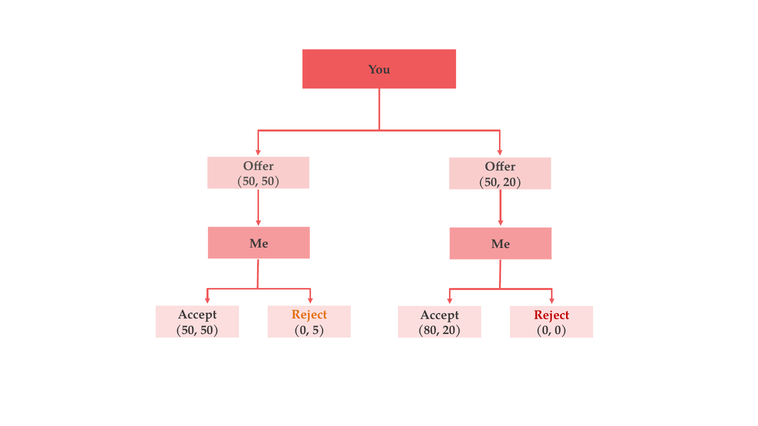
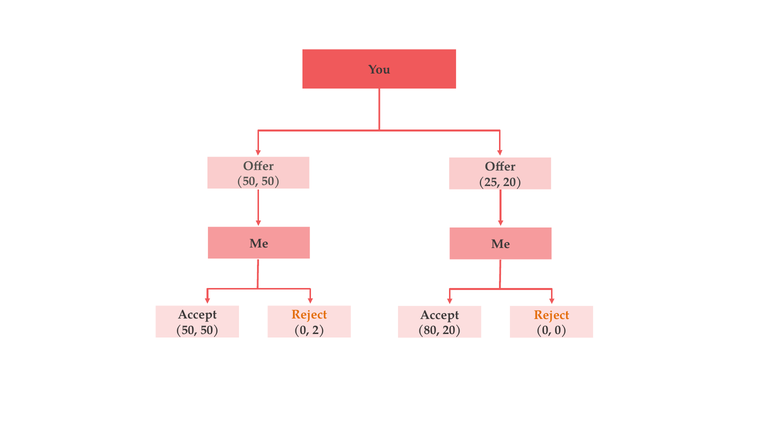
50 at (489, 182): 50 -> 25
Reject at (552, 315) colour: red -> orange
5: 5 -> 2
